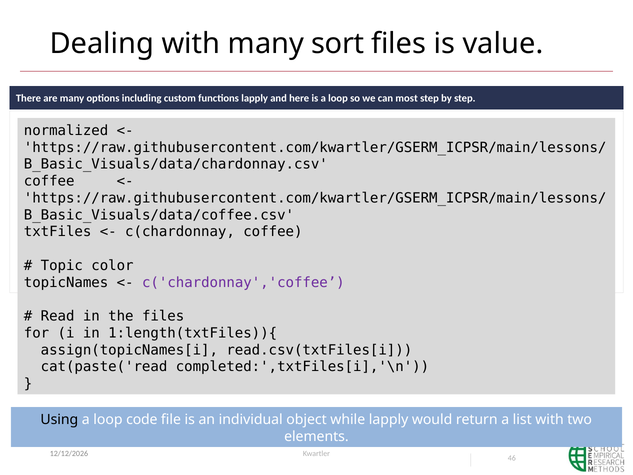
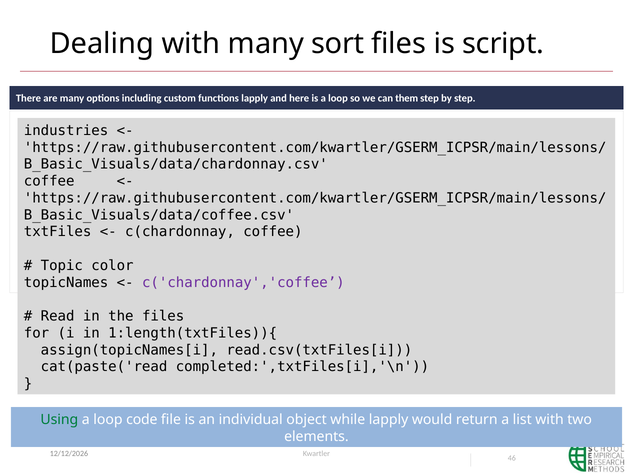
value: value -> script
most: most -> them
normalized: normalized -> industries
Using colour: black -> green
